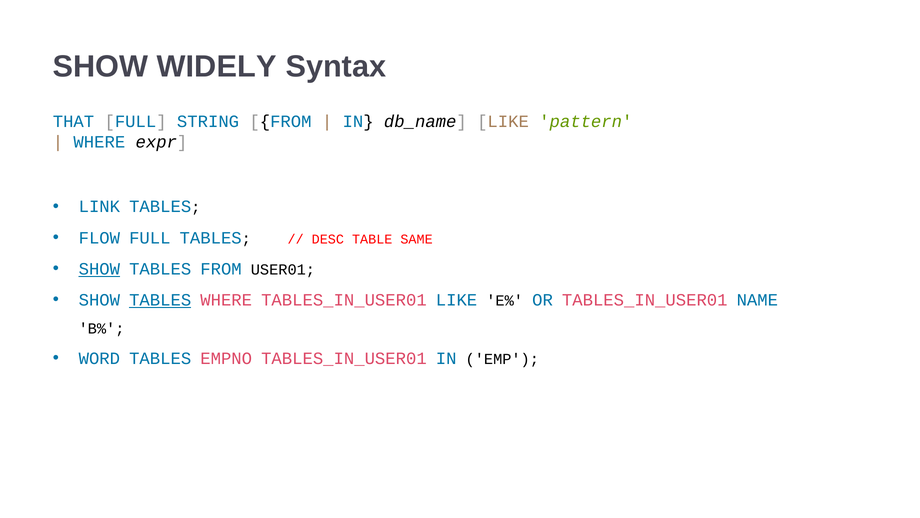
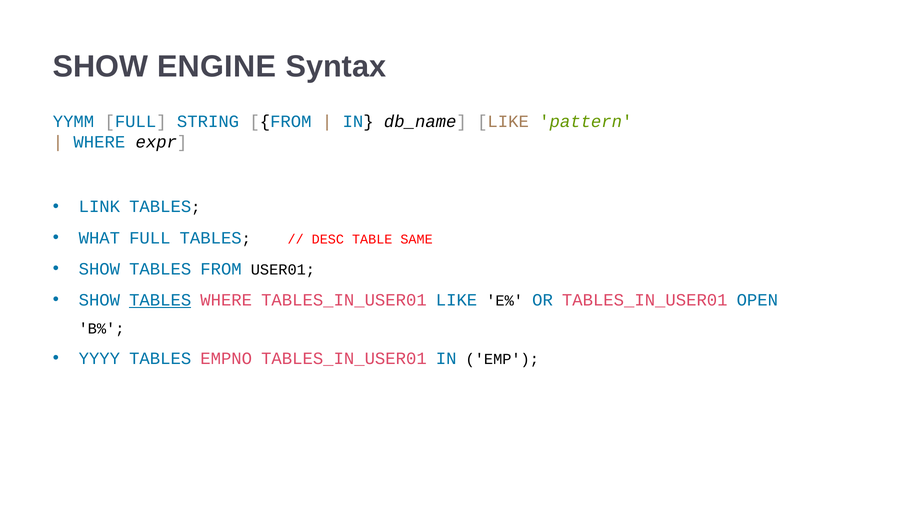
WIDELY: WIDELY -> ENGINE
THAT: THAT -> YYMM
FLOW: FLOW -> WHAT
SHOW at (99, 269) underline: present -> none
NAME: NAME -> OPEN
WORD: WORD -> YYYY
